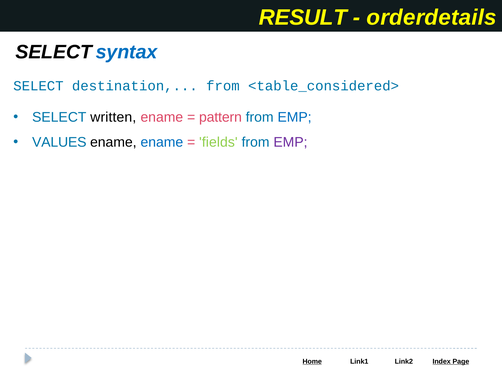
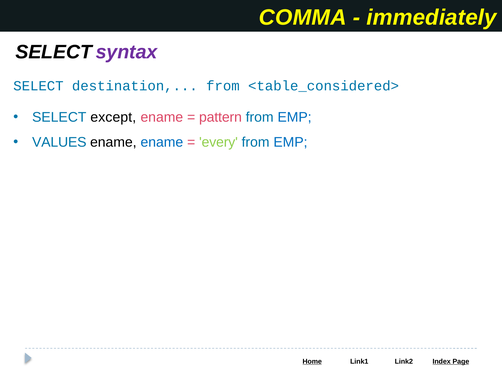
RESULT: RESULT -> COMMA
orderdetails: orderdetails -> immediately
syntax colour: blue -> purple
written: written -> except
fields: fields -> every
EMP at (290, 143) colour: purple -> blue
